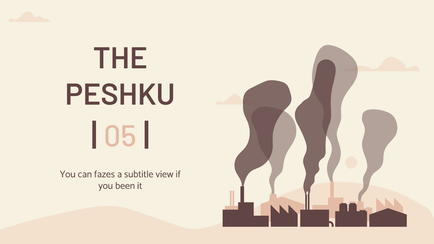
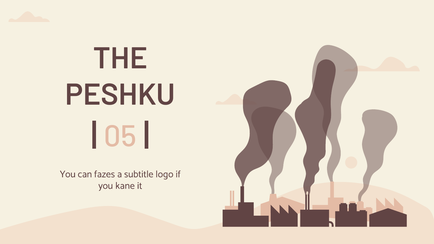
view: view -> logo
been: been -> kane
